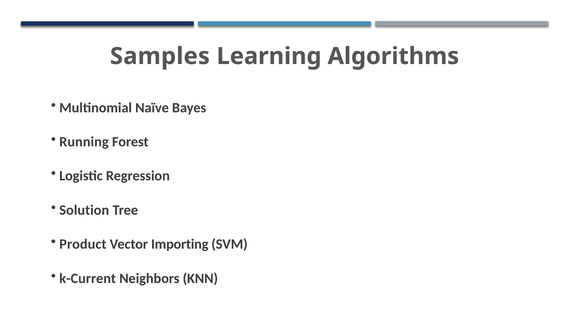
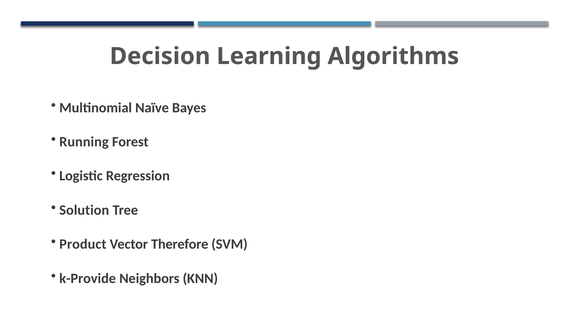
Samples: Samples -> Decision
Importing: Importing -> Therefore
k-Current: k-Current -> k-Provide
